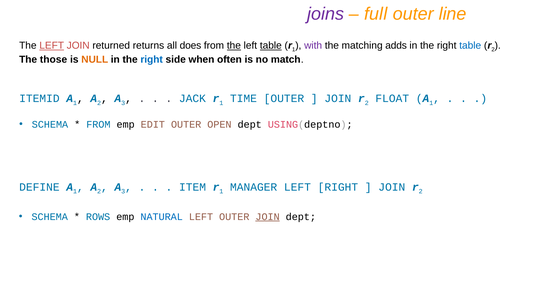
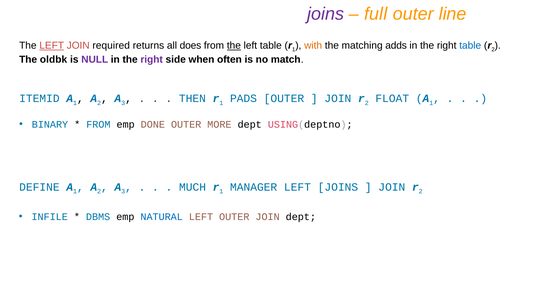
returned: returned -> required
table at (271, 46) underline: present -> none
with colour: purple -> orange
those: those -> oldbk
NULL colour: orange -> purple
right at (152, 59) colour: blue -> purple
JACK: JACK -> THEN
TIME: TIME -> PADS
SCHEMA at (50, 125): SCHEMA -> BINARY
EDIT: EDIT -> DONE
OPEN: OPEN -> MORE
ITEM: ITEM -> MUCH
LEFT RIGHT: RIGHT -> JOINS
SCHEMA at (50, 217): SCHEMA -> INFILE
ROWS: ROWS -> DBMS
JOIN at (268, 217) underline: present -> none
